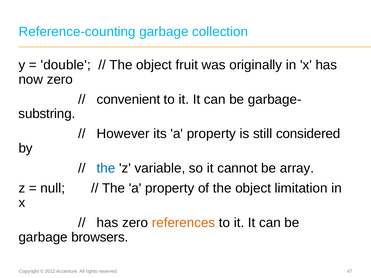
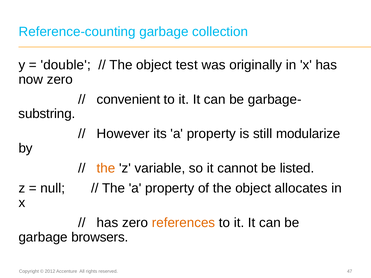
fruit: fruit -> test
considered: considered -> modularize
the at (106, 168) colour: blue -> orange
array: array -> listed
limitation: limitation -> allocates
